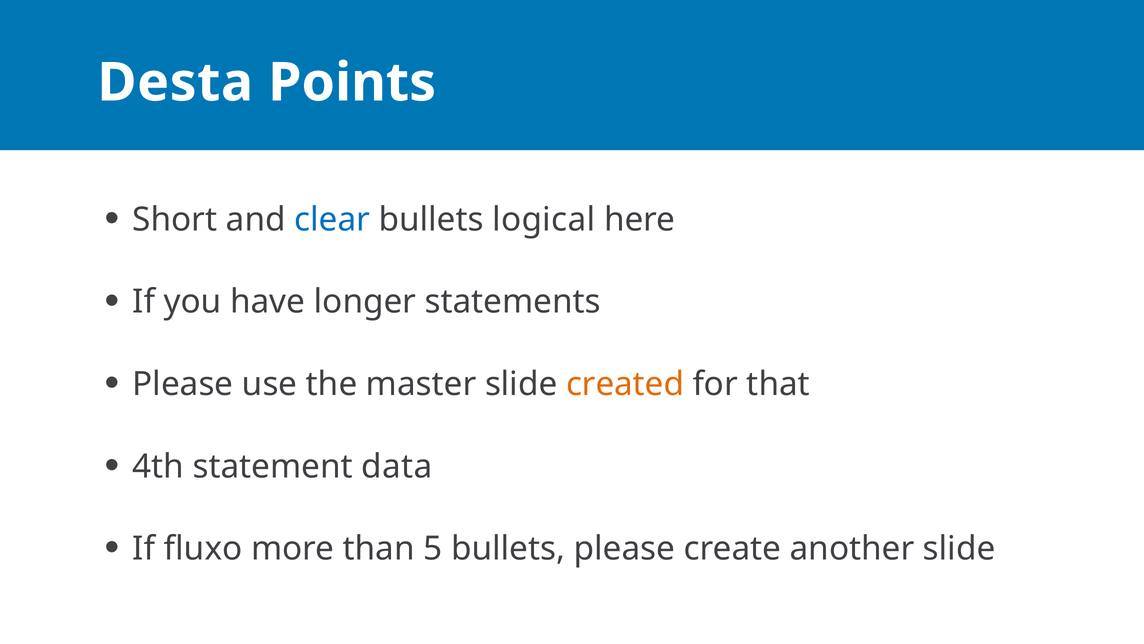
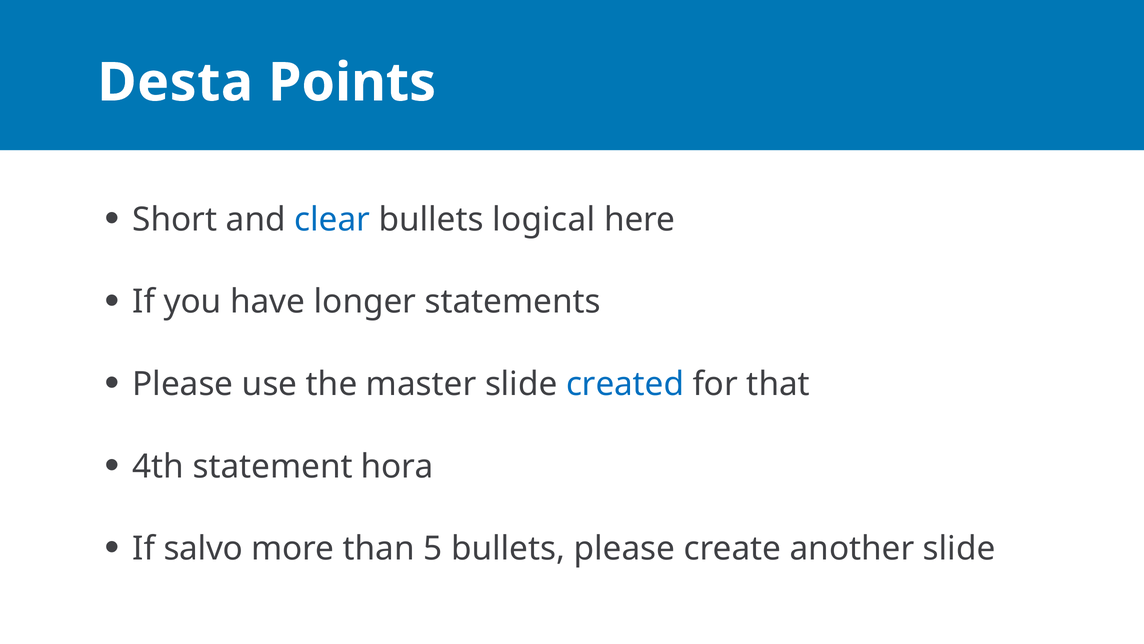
created colour: orange -> blue
data: data -> hora
fluxo: fluxo -> salvo
